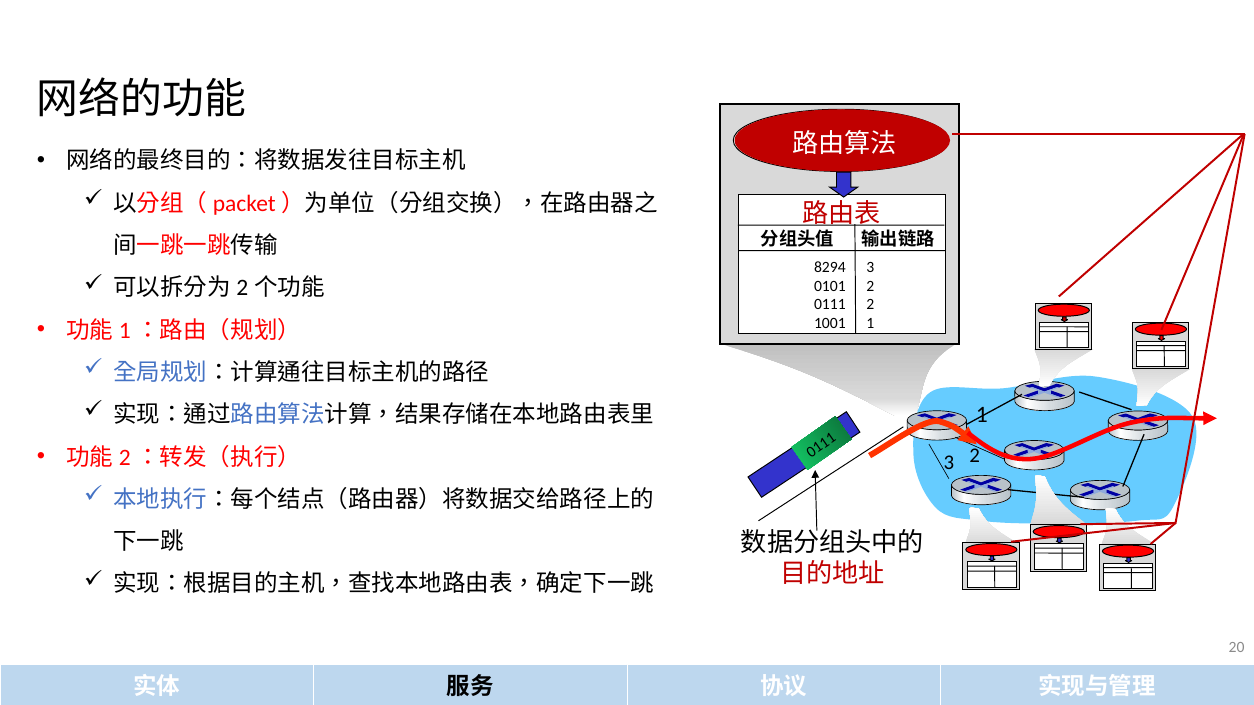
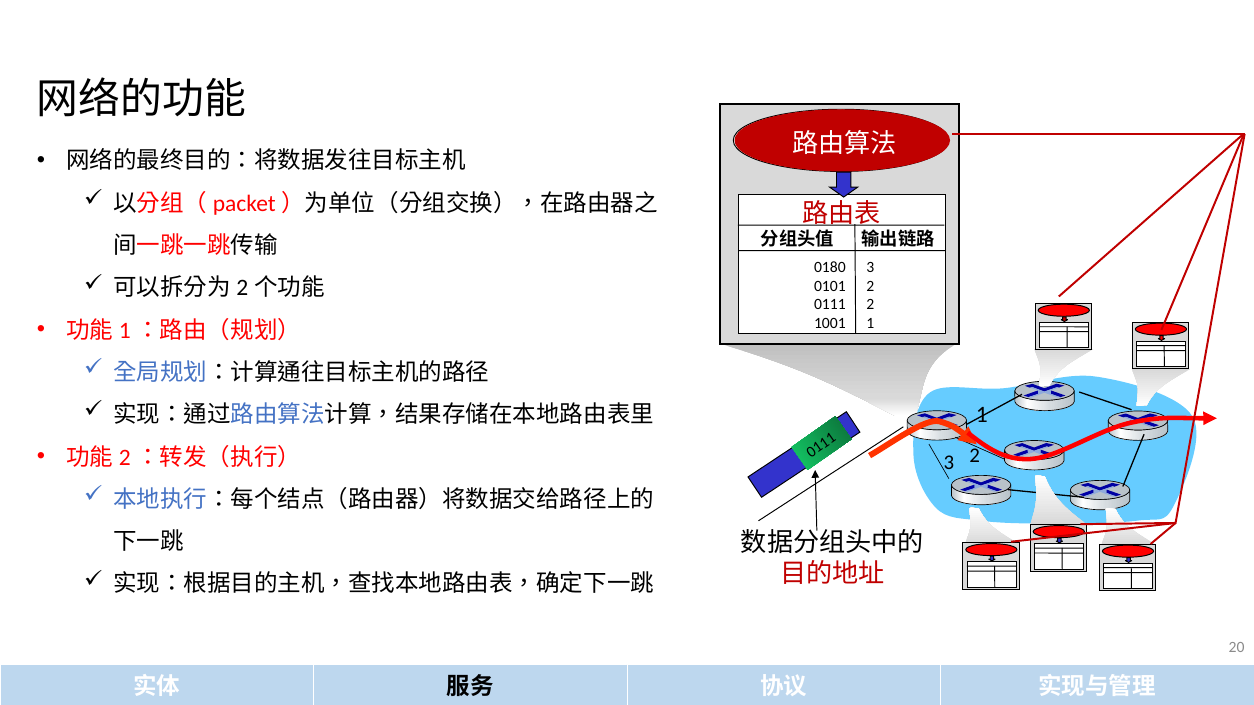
8294: 8294 -> 0180
